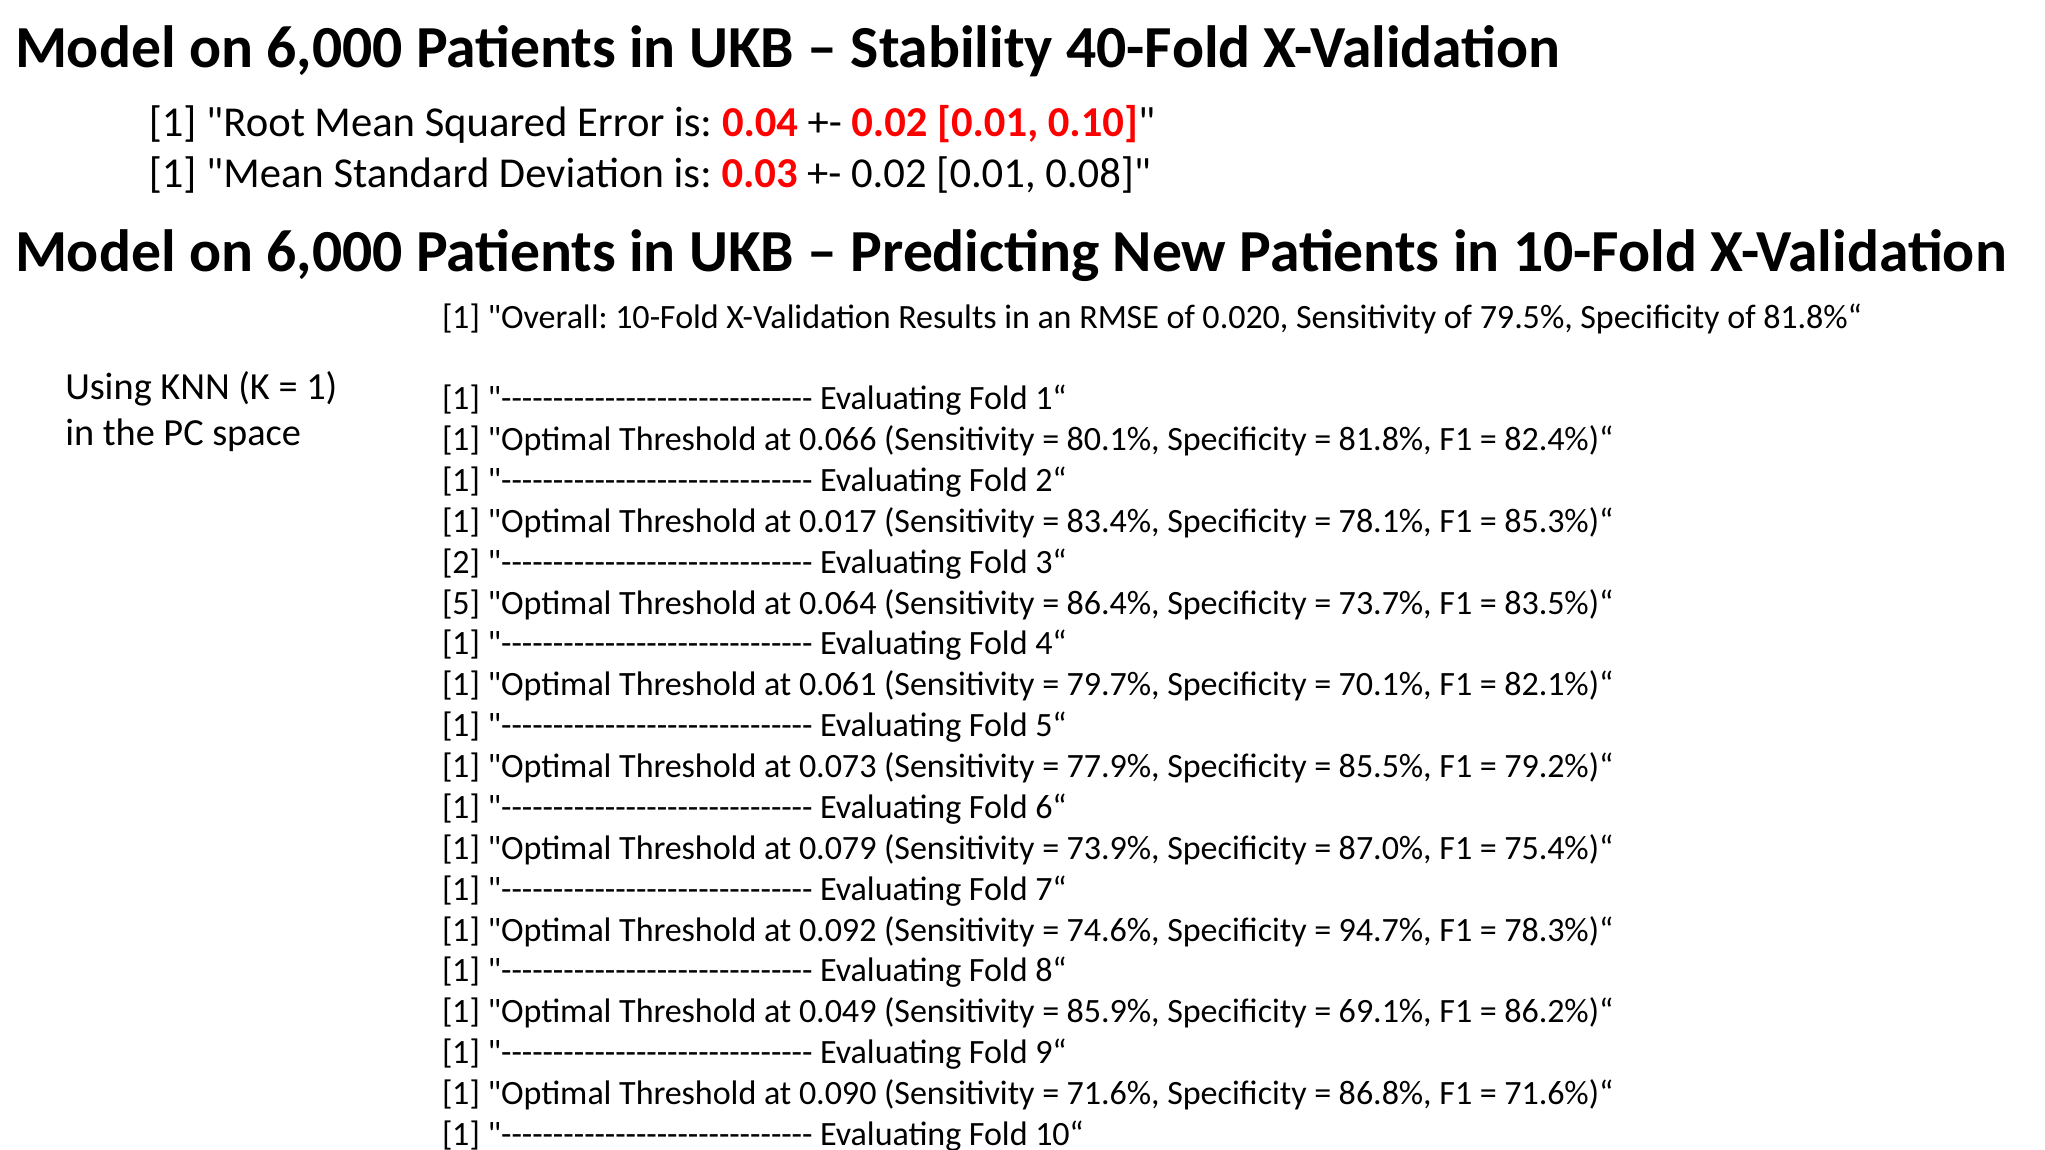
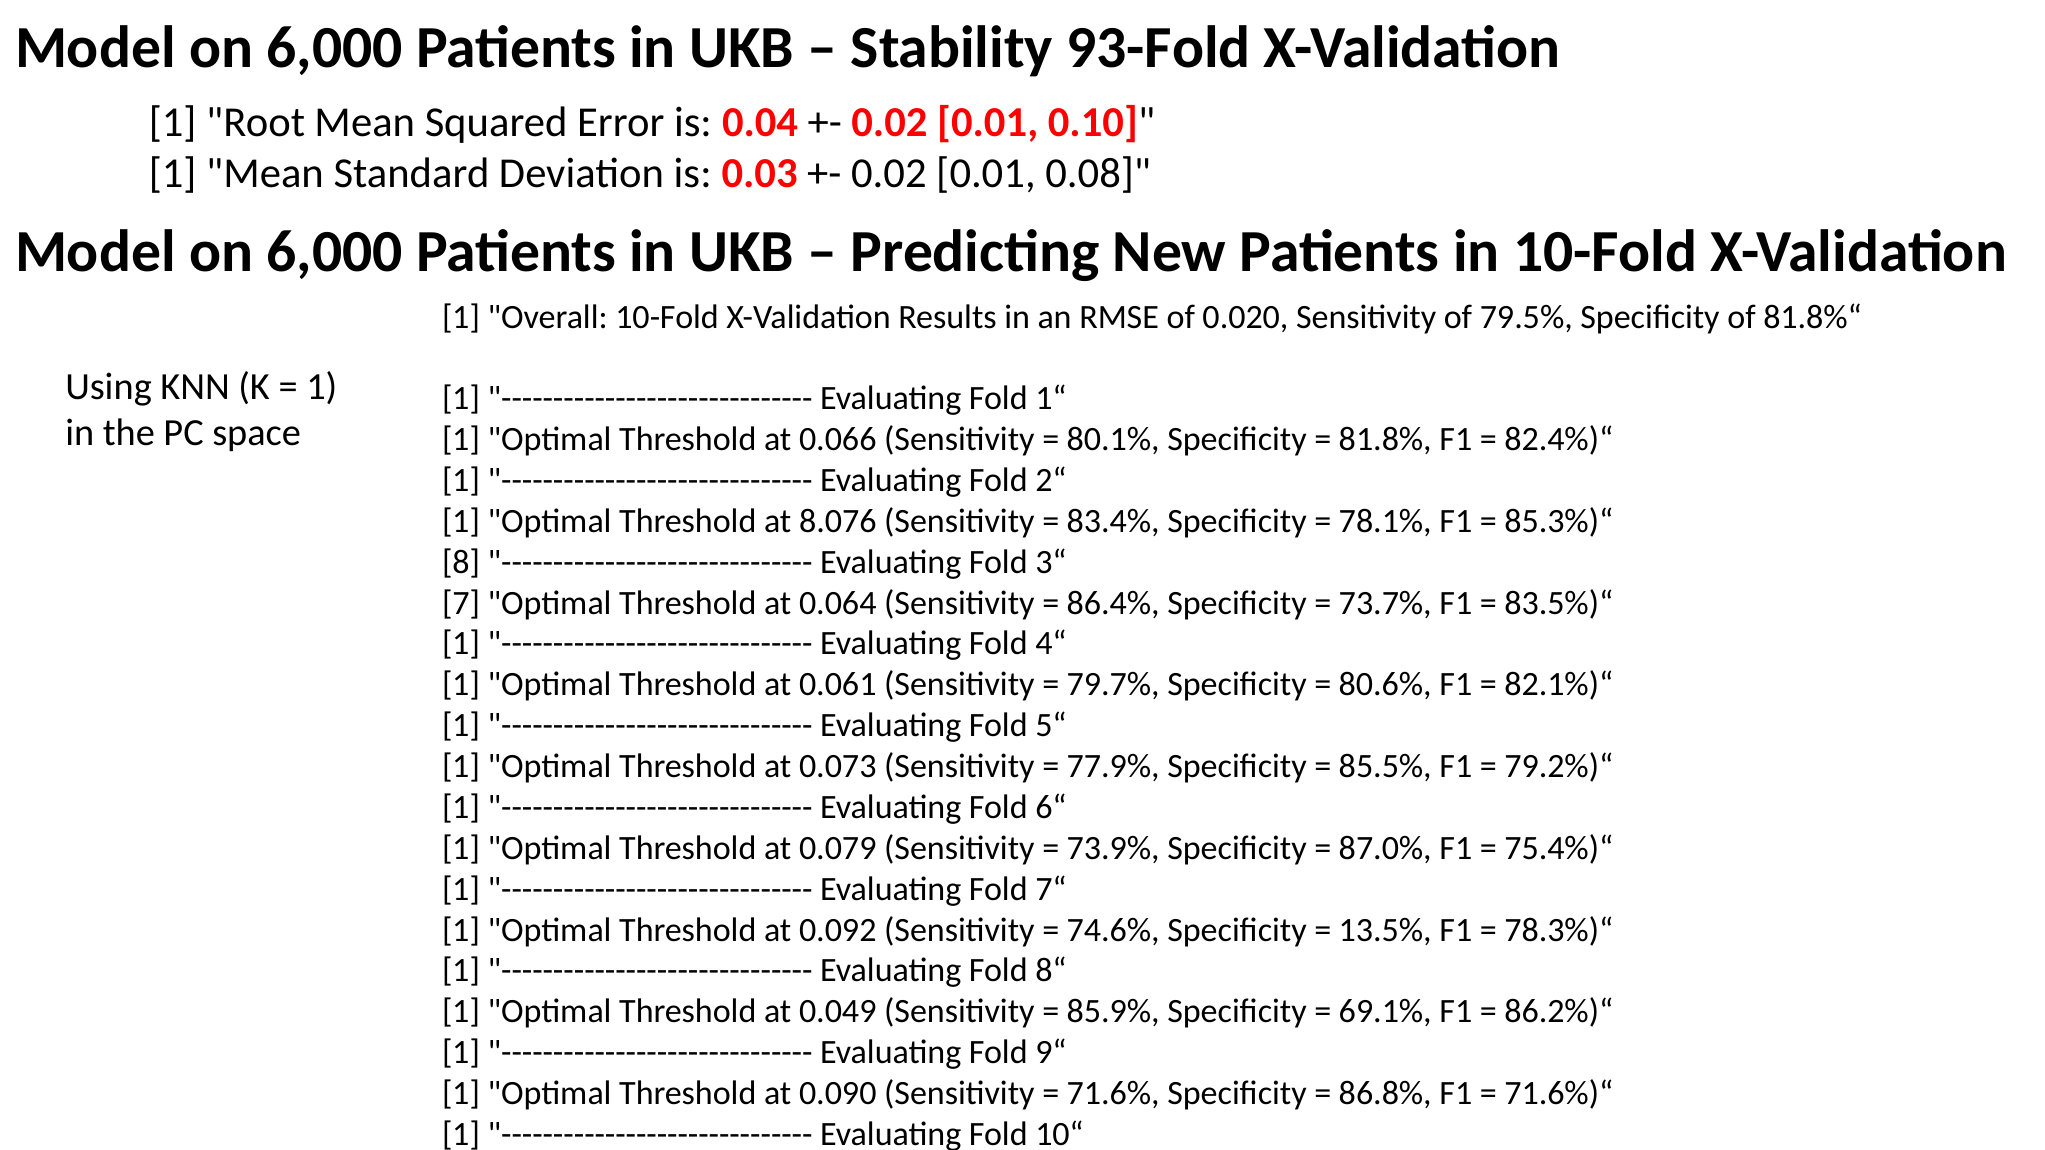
40-Fold: 40-Fold -> 93-Fold
0.017: 0.017 -> 8.076
2 at (461, 562): 2 -> 8
5: 5 -> 7
70.1%: 70.1% -> 80.6%
94.7%: 94.7% -> 13.5%
